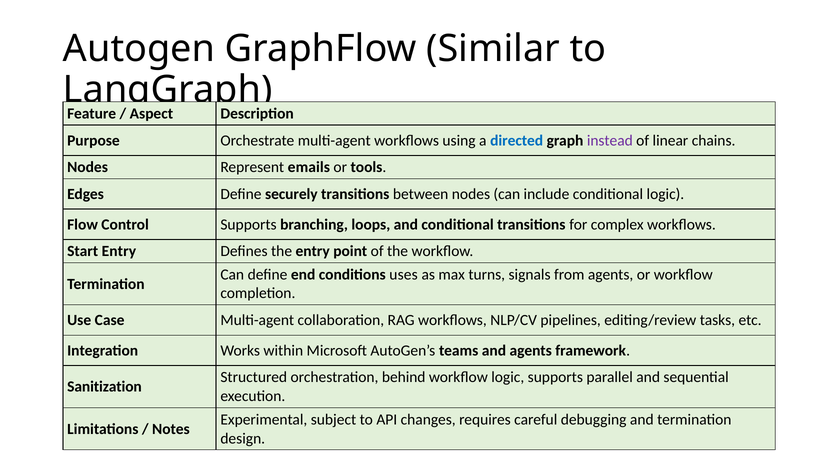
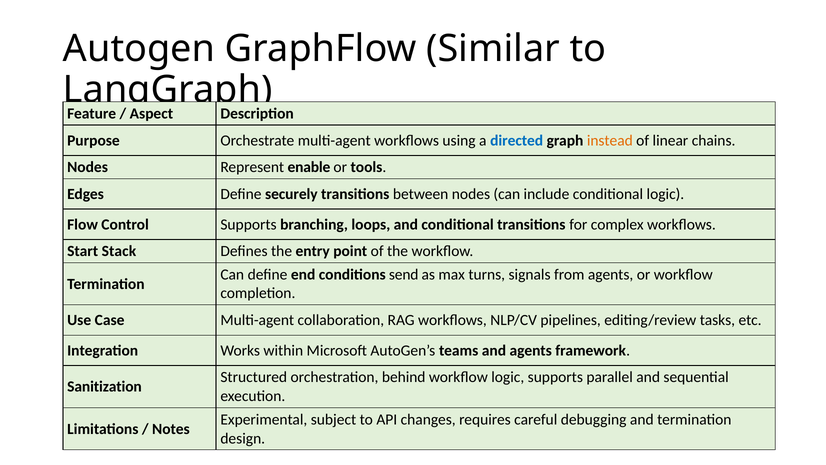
instead colour: purple -> orange
emails: emails -> enable
Start Entry: Entry -> Stack
uses: uses -> send
